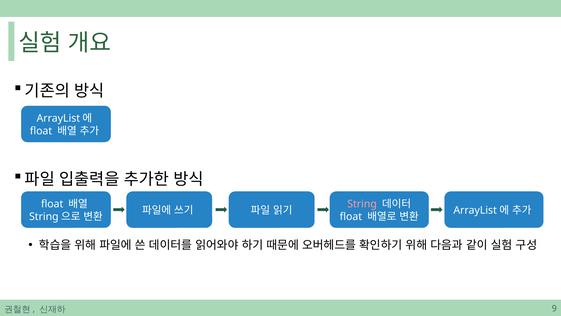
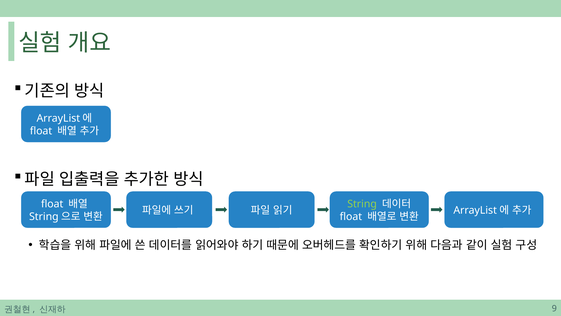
String colour: pink -> light green
